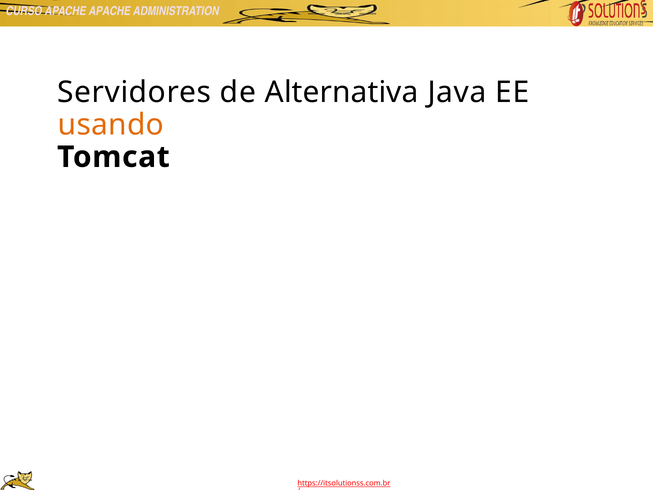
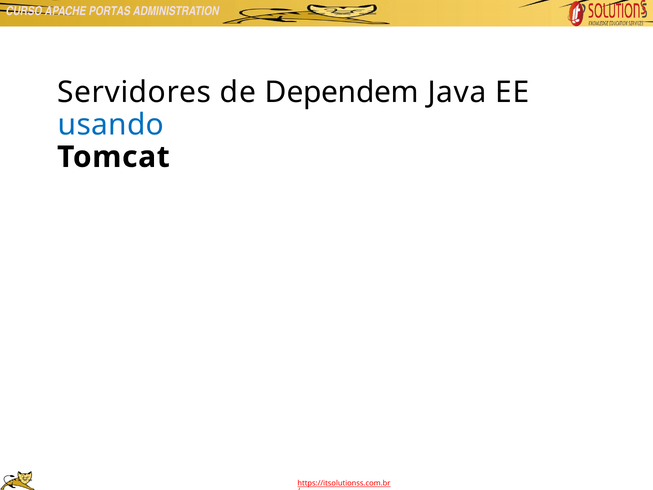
APACHE at (110, 11): APACHE -> PORTAS
Alternativa: Alternativa -> Dependem
usando colour: orange -> blue
